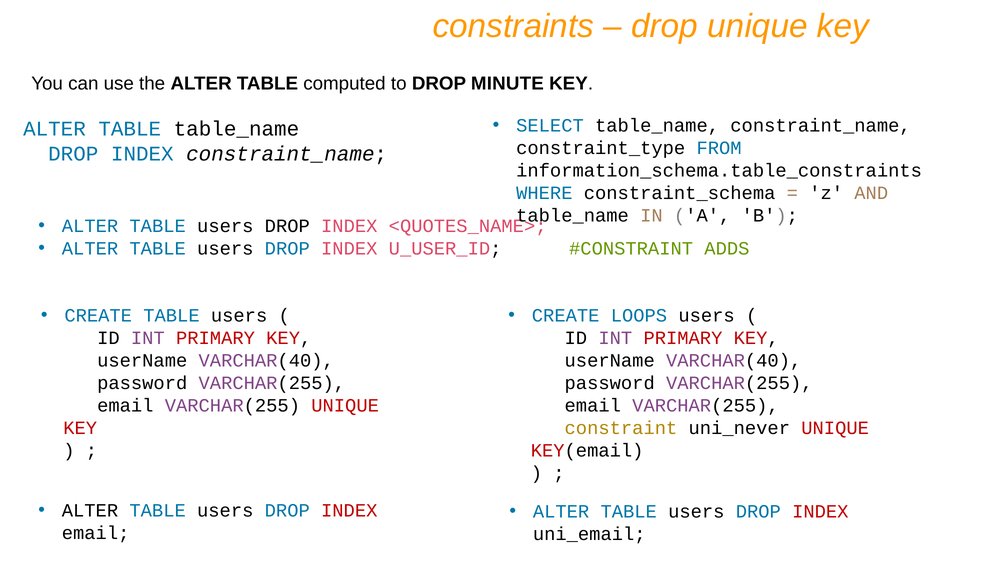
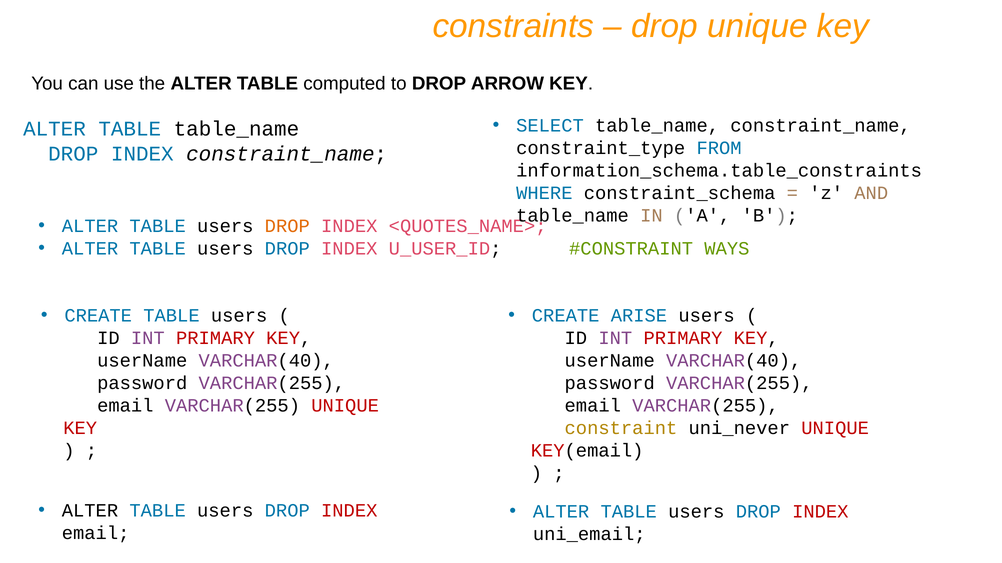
MINUTE: MINUTE -> ARROW
DROP at (287, 227) colour: black -> orange
ADDS: ADDS -> WAYS
LOOPS: LOOPS -> ARISE
